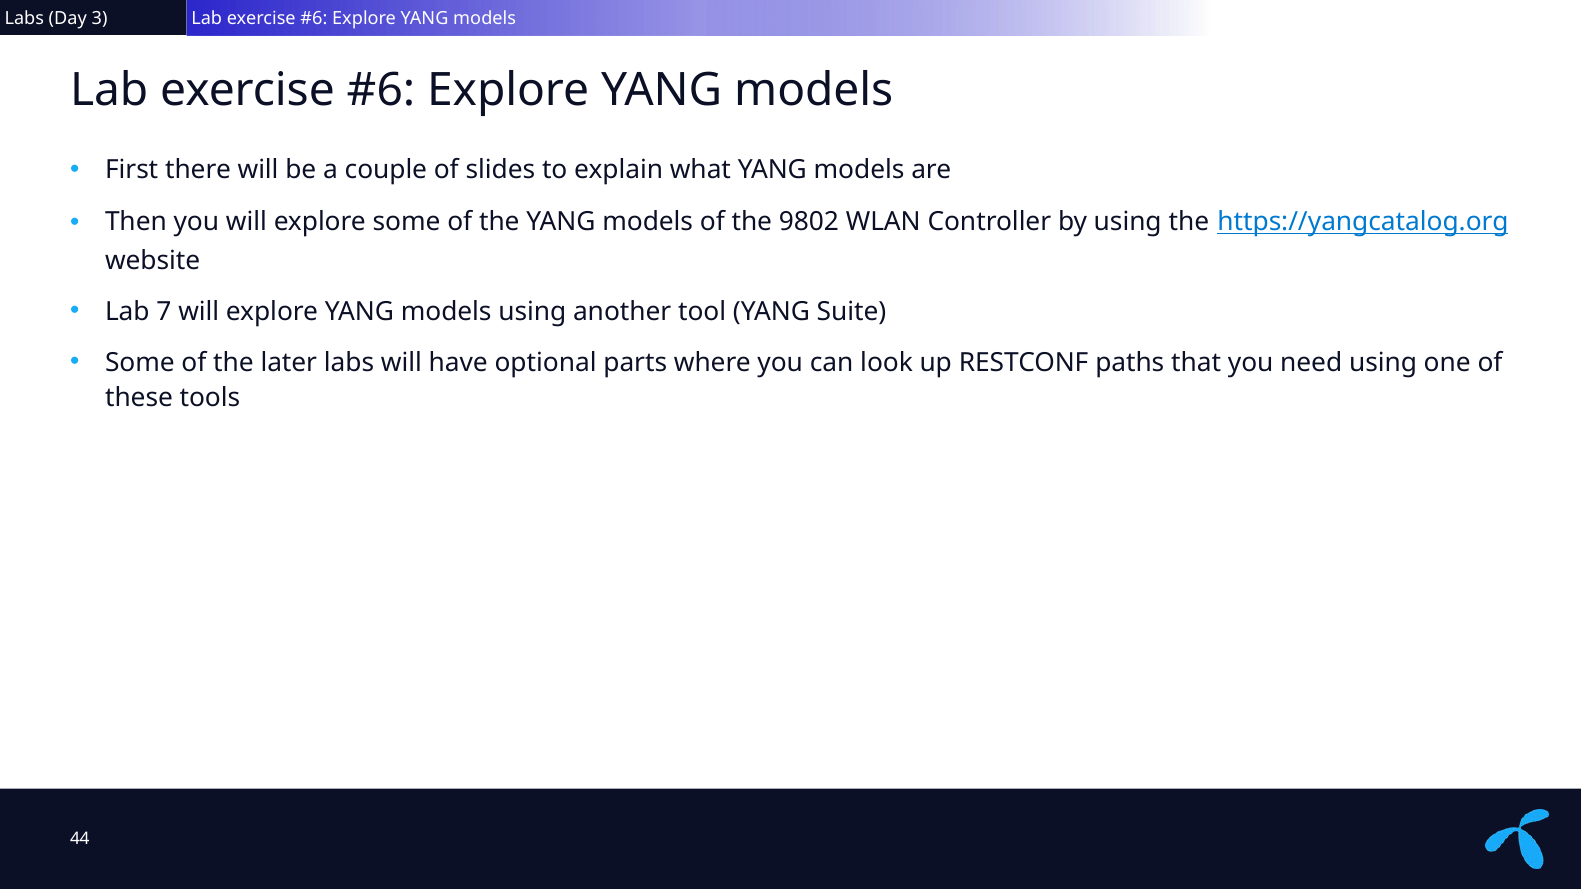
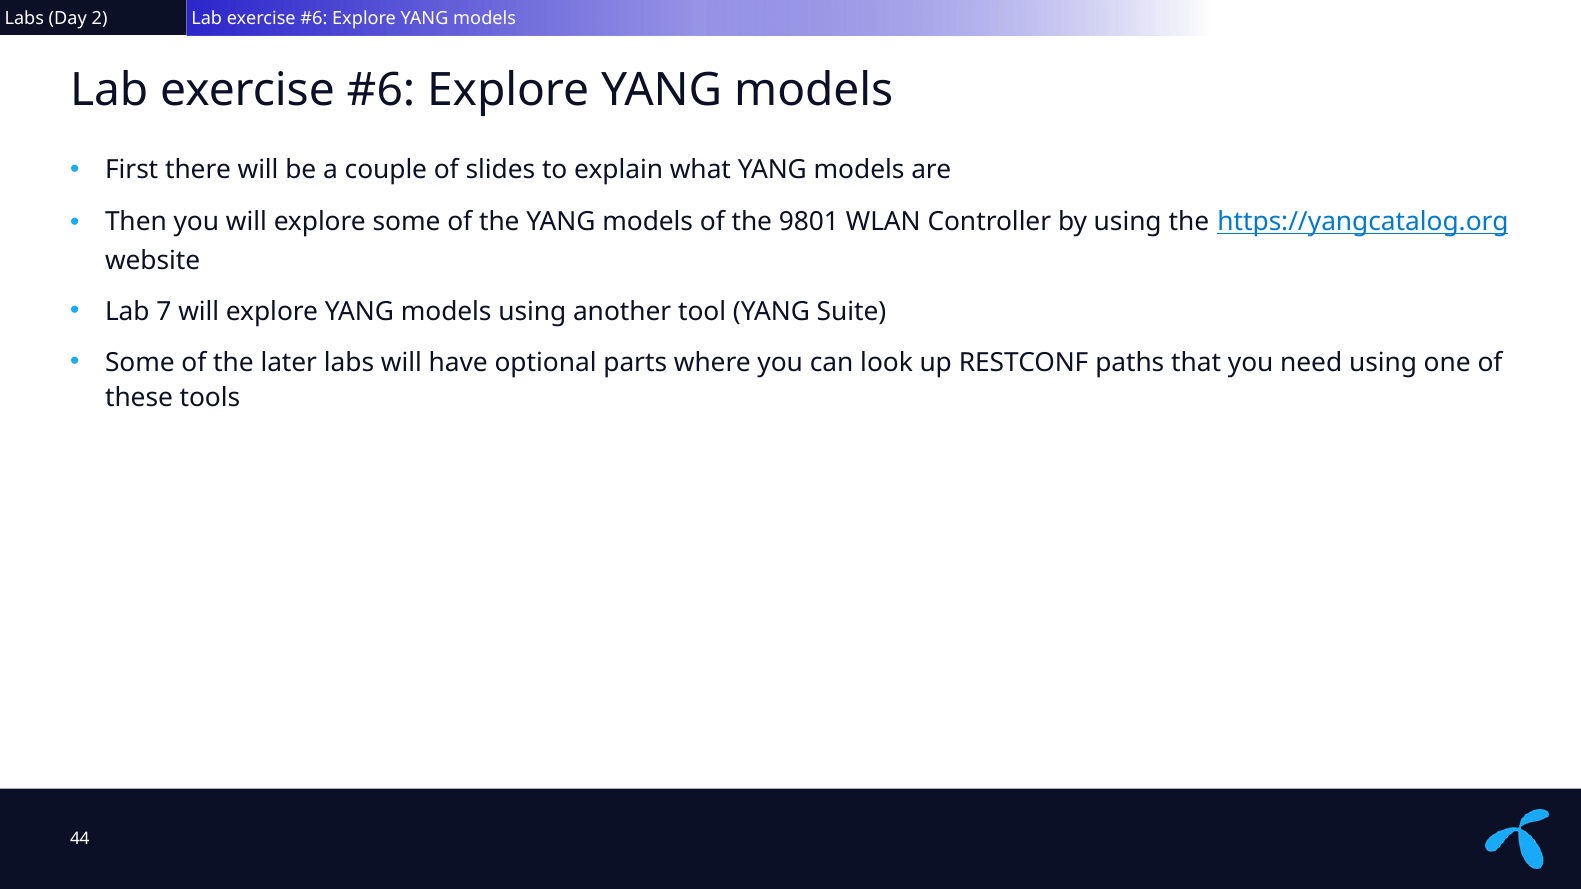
3: 3 -> 2
9802: 9802 -> 9801
